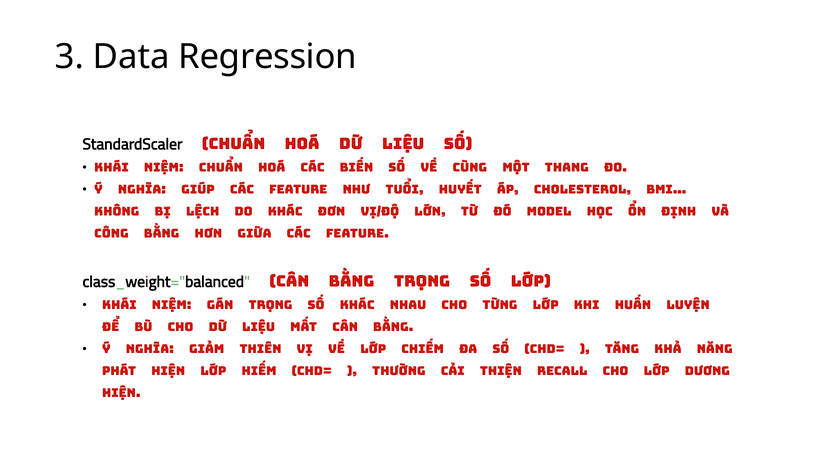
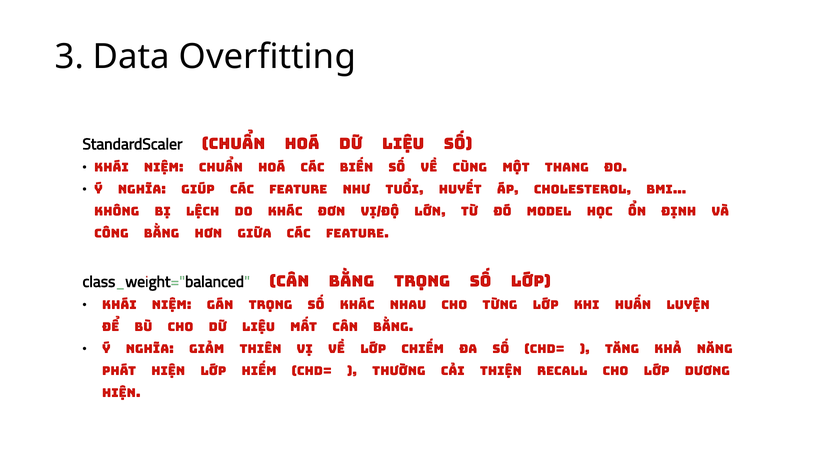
Regression: Regression -> Overfitting
